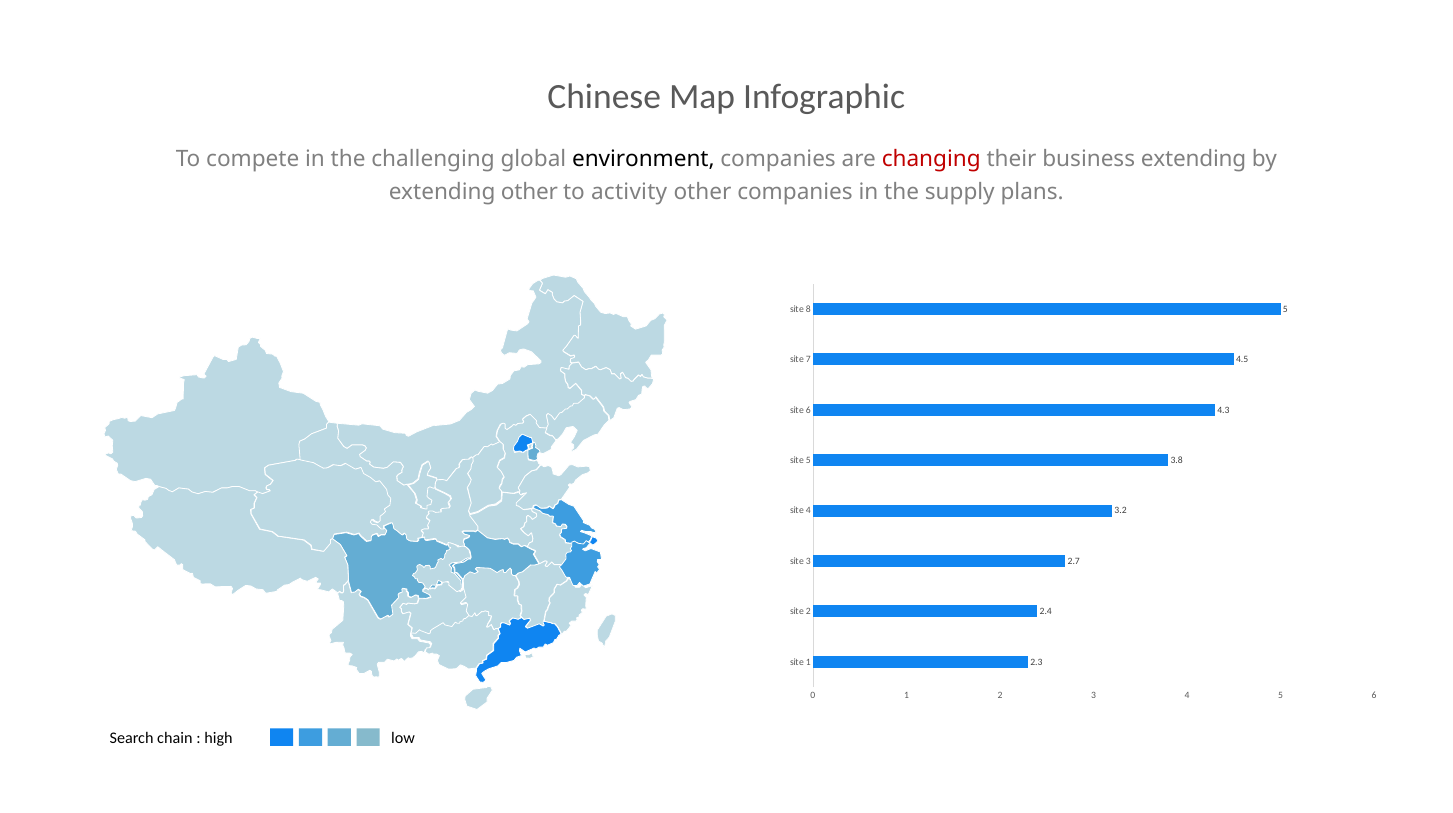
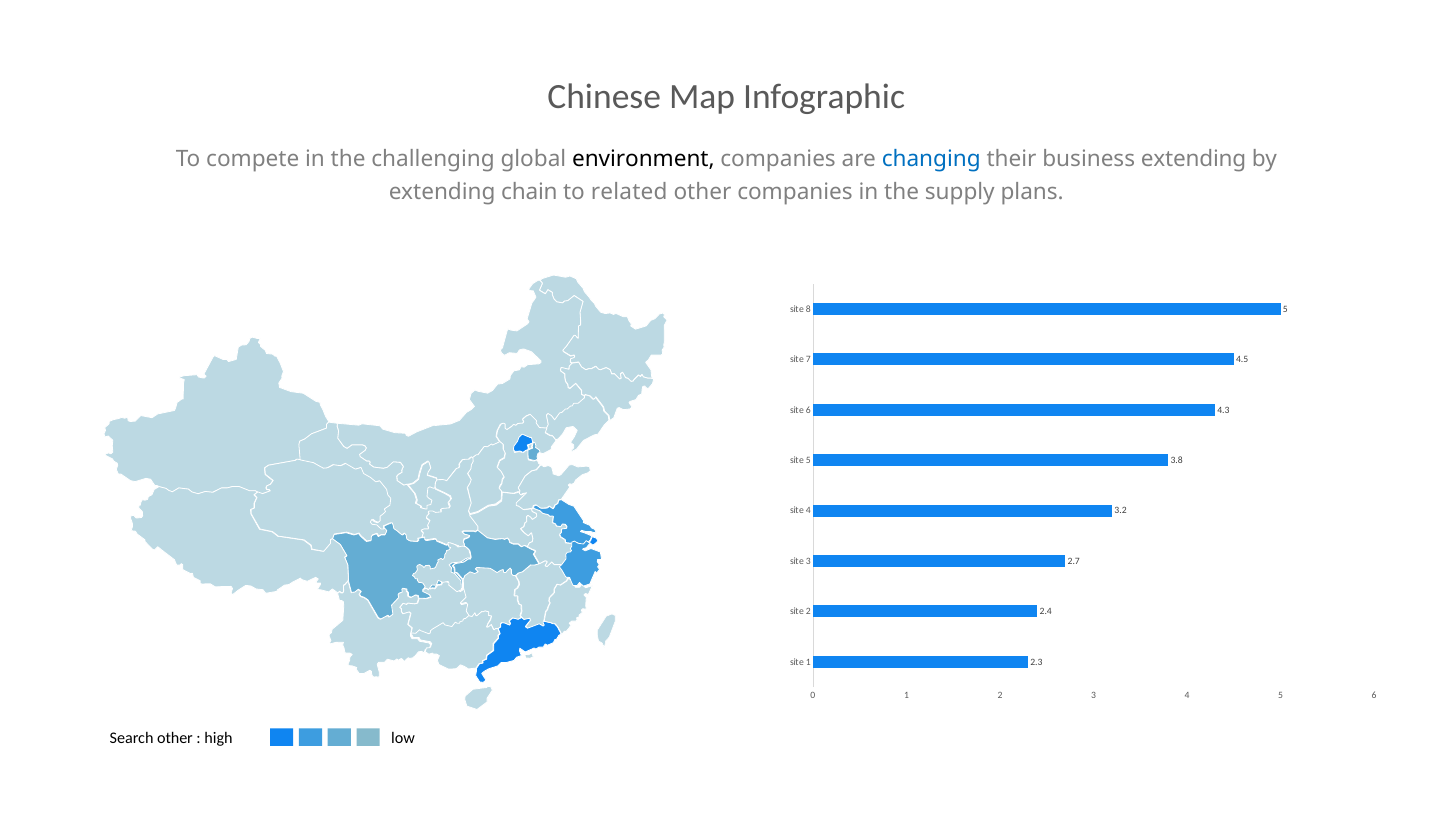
changing colour: red -> blue
extending other: other -> chain
activity: activity -> related
Search chain: chain -> other
